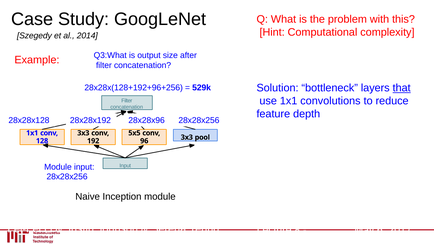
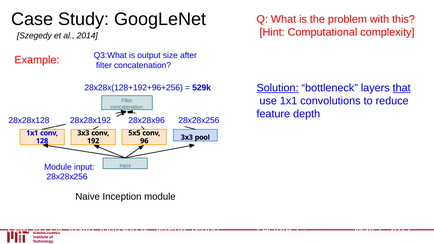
Solution underline: none -> present
8: 8 -> 1
6: 6 -> 7
